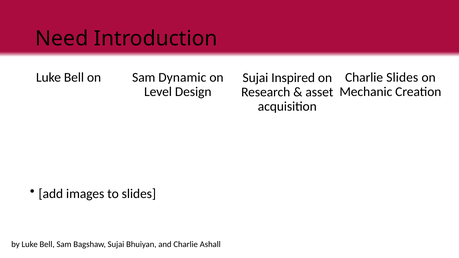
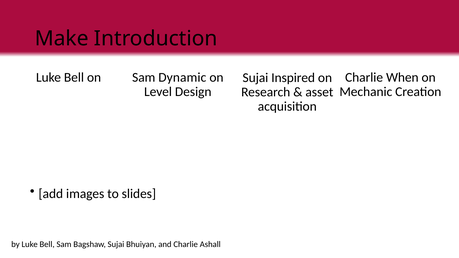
Need: Need -> Make
Charlie Slides: Slides -> When
